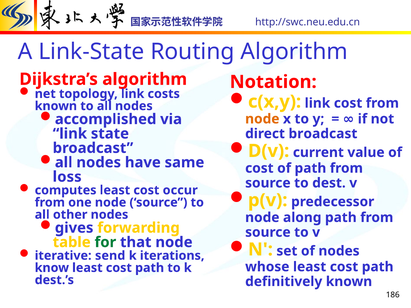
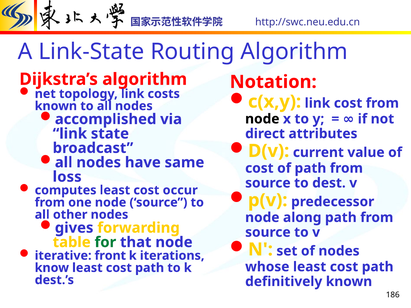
node at (262, 119) colour: orange -> black
direct broadcast: broadcast -> attributes
send: send -> front
